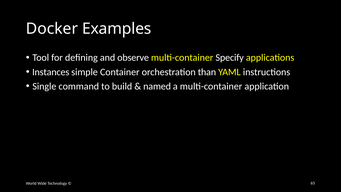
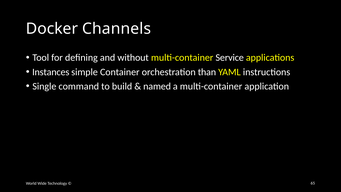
Examples: Examples -> Channels
observe: observe -> without
Specify: Specify -> Service
